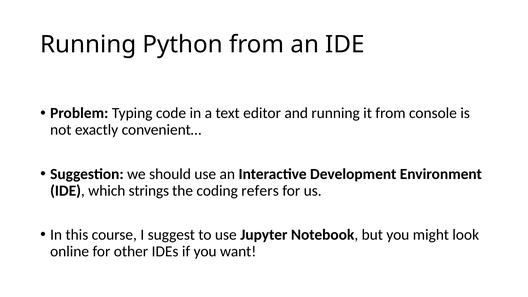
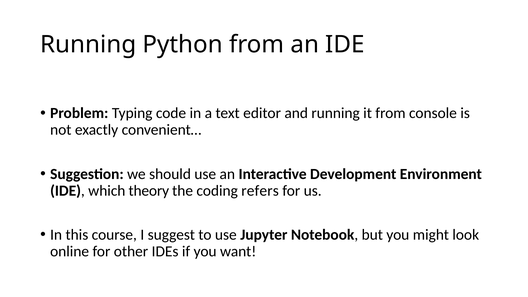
strings: strings -> theory
